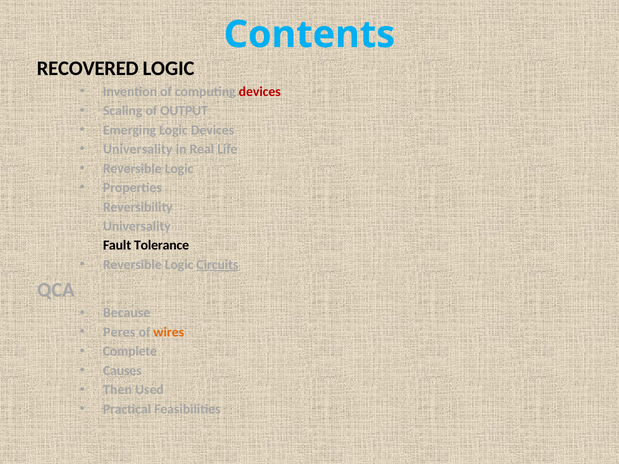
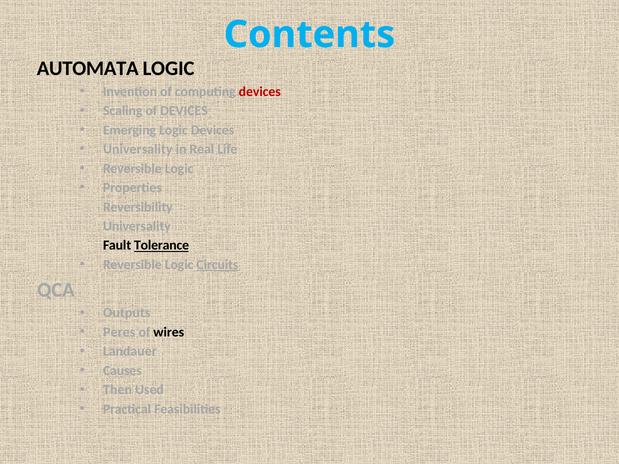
RECOVERED: RECOVERED -> AUTOMATA
of OUTPUT: OUTPUT -> DEVICES
Tolerance underline: none -> present
Because: Because -> Outputs
wires colour: orange -> black
Complete: Complete -> Landauer
